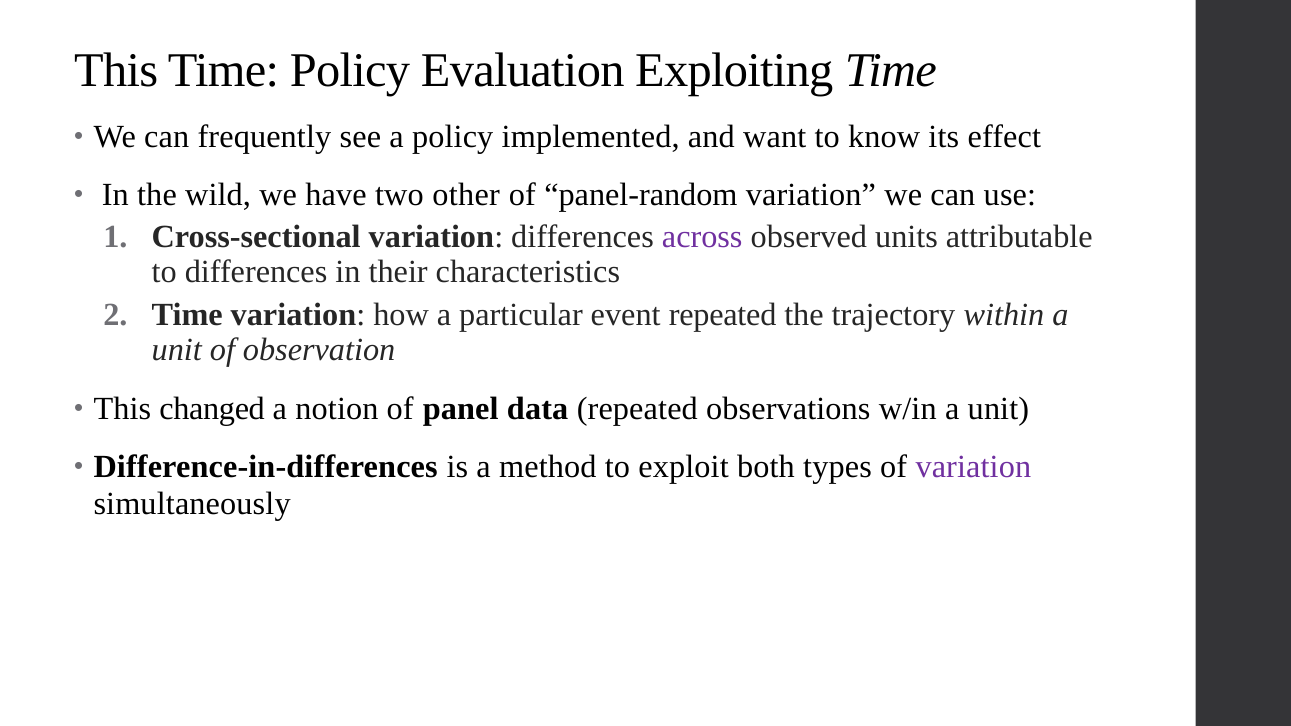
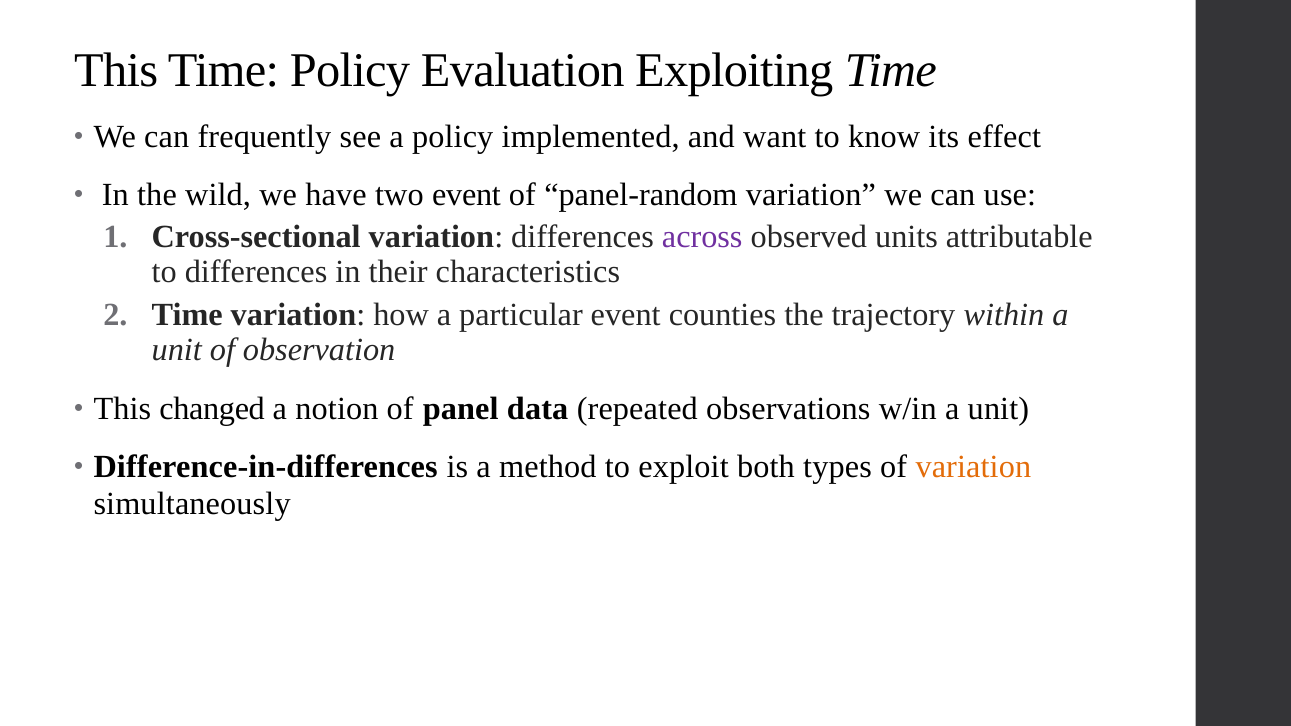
two other: other -> event
event repeated: repeated -> counties
variation at (973, 467) colour: purple -> orange
